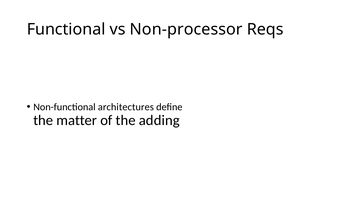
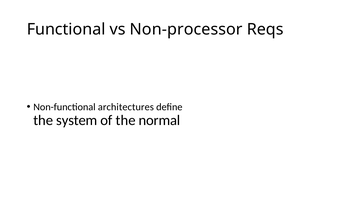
matter: matter -> system
adding: adding -> normal
